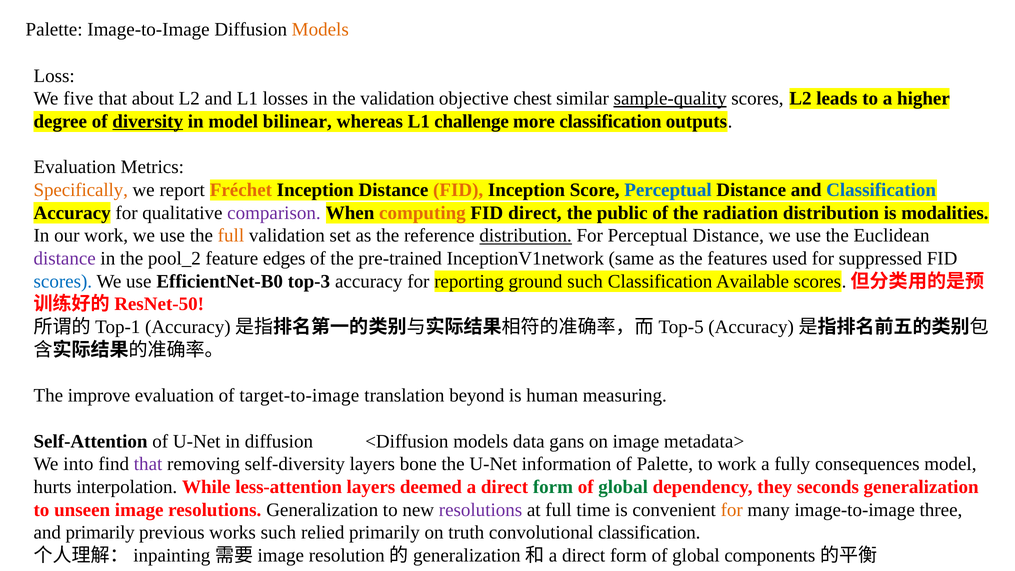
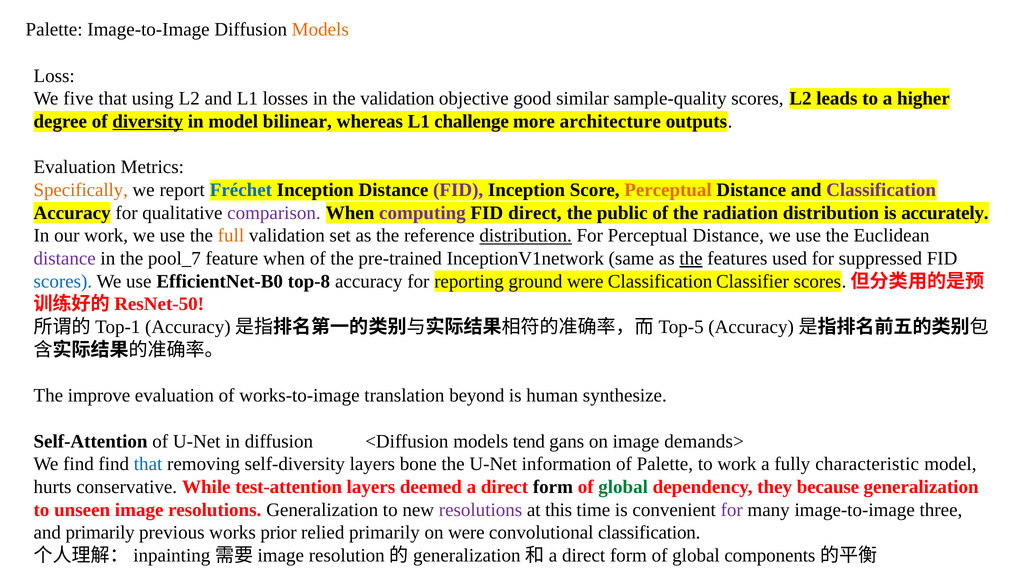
about: about -> using
chest: chest -> good
sample-quality underline: present -> none
more classification: classification -> architecture
Fréchet colour: orange -> blue
FID at (458, 190) colour: orange -> purple
Perceptual at (668, 190) colour: blue -> orange
Classification at (881, 190) colour: blue -> purple
computing colour: orange -> purple
modalities: modalities -> accurately
pool_2: pool_2 -> pool_7
feature edges: edges -> when
the at (691, 258) underline: none -> present
top-3: top-3 -> top-8
ground such: such -> were
Available: Available -> Classifier
target-to-image: target-to-image -> works-to-image
measuring: measuring -> synthesize
data: data -> tend
metadata>: metadata> -> demands>
We into: into -> find
that at (148, 464) colour: purple -> blue
consequences: consequences -> characteristic
interpolation: interpolation -> conservative
less-attention: less-attention -> test-attention
form at (553, 487) colour: green -> black
seconds: seconds -> because
at full: full -> this
for at (732, 510) colour: orange -> purple
works such: such -> prior
on truth: truth -> were
